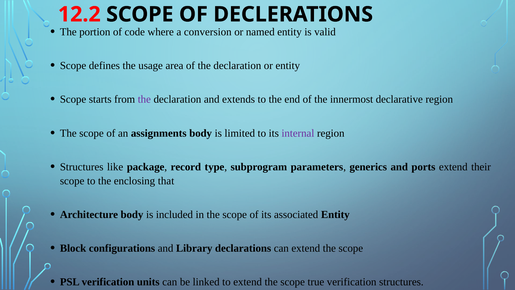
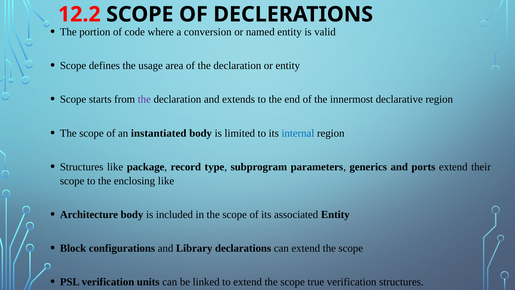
assignments: assignments -> instantiated
internal colour: purple -> blue
enclosing that: that -> like
